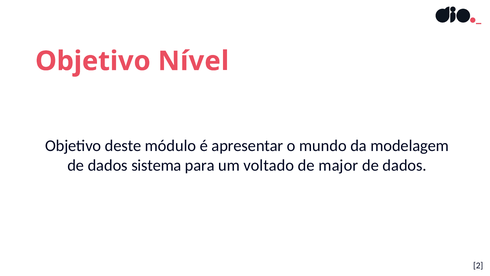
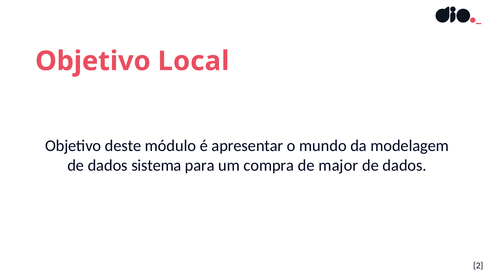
Nível: Nível -> Local
voltado: voltado -> compra
